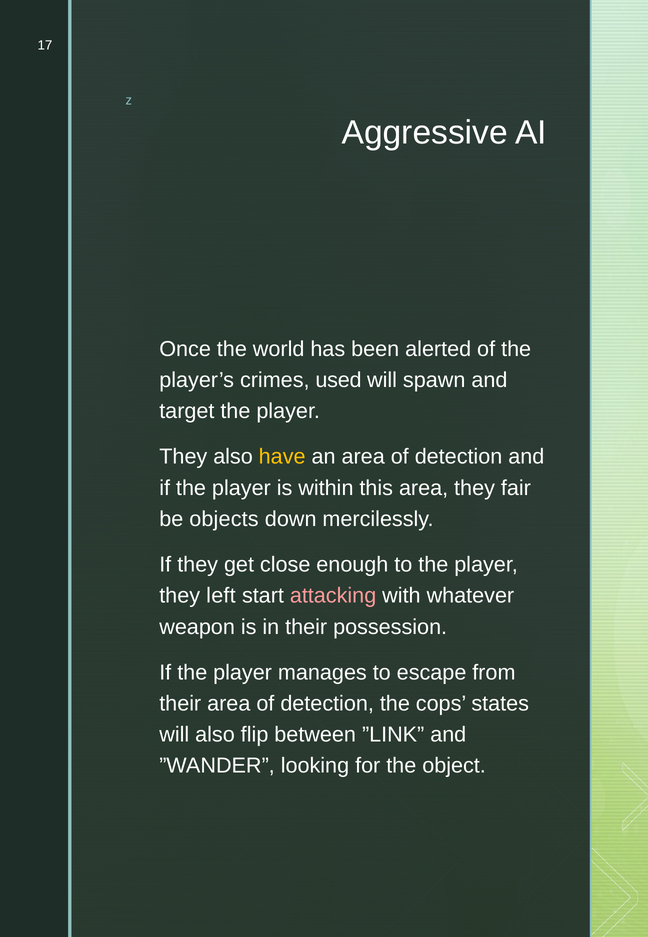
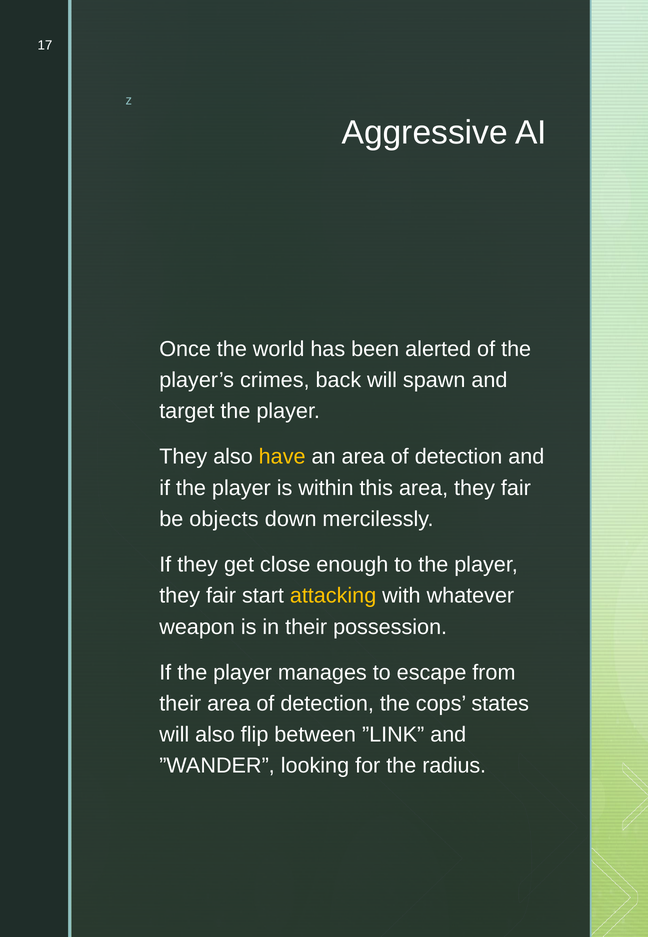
used: used -> back
left at (221, 595): left -> fair
attacking colour: pink -> yellow
object: object -> radius
